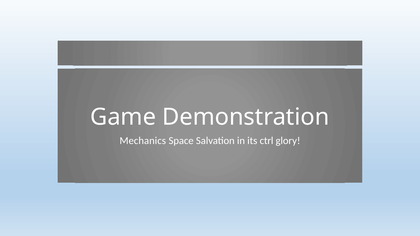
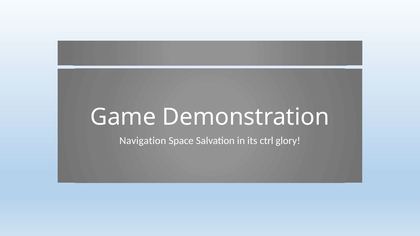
Mechanics: Mechanics -> Navigation
